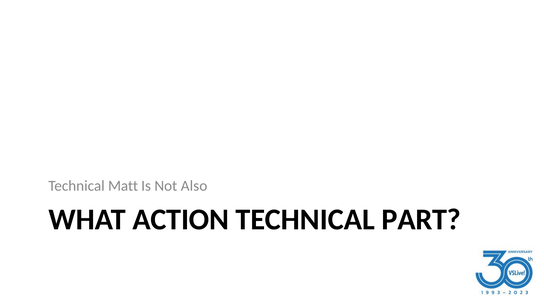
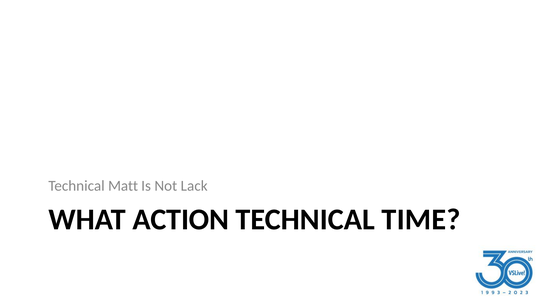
Also: Also -> Lack
PART: PART -> TIME
